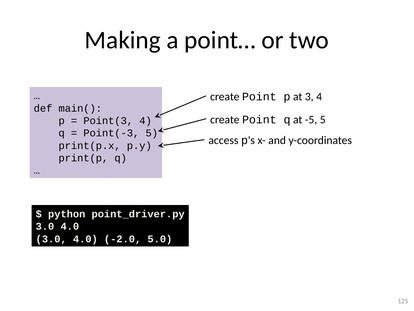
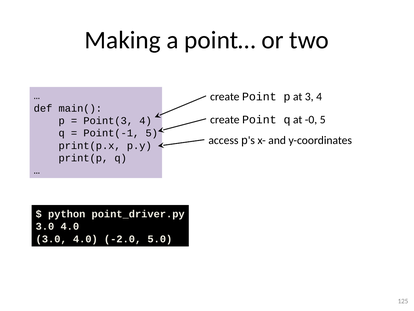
-5: -5 -> -0
Point(-3: Point(-3 -> Point(-1
